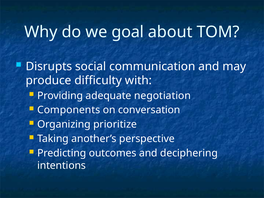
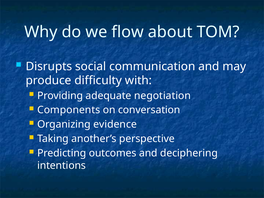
goal: goal -> flow
prioritize: prioritize -> evidence
